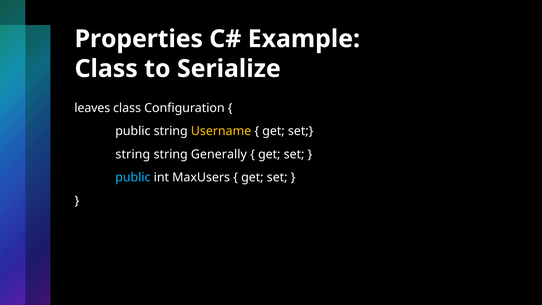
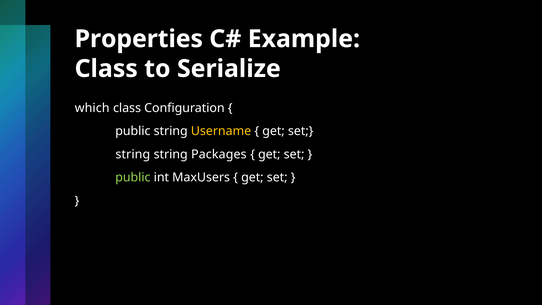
leaves: leaves -> which
Generally: Generally -> Packages
public at (133, 177) colour: light blue -> light green
